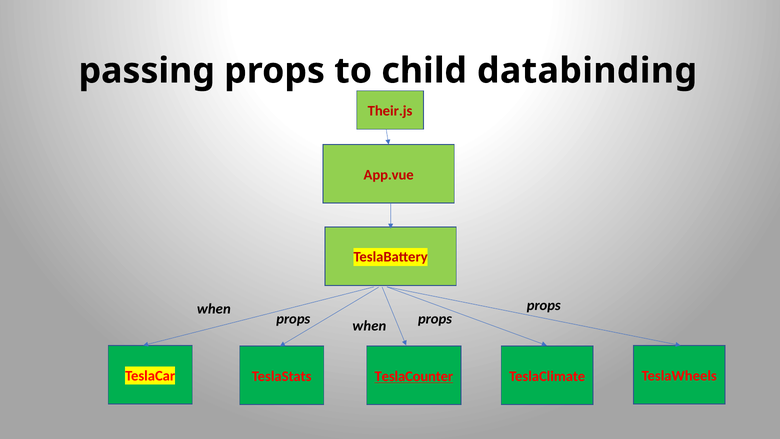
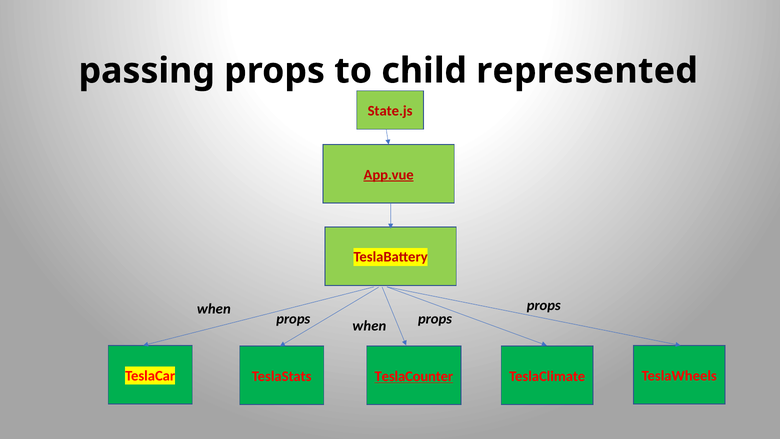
databinding: databinding -> represented
Their.js: Their.js -> State.js
App.vue underline: none -> present
